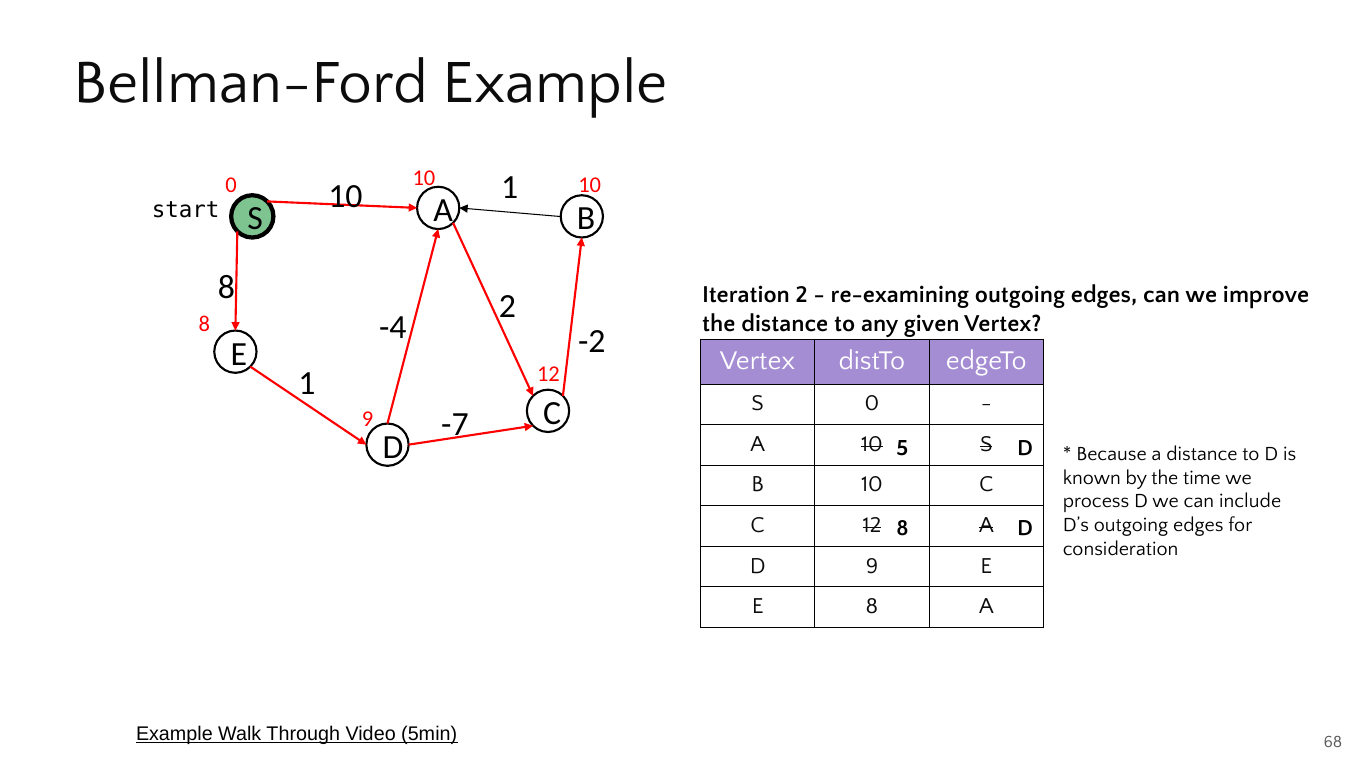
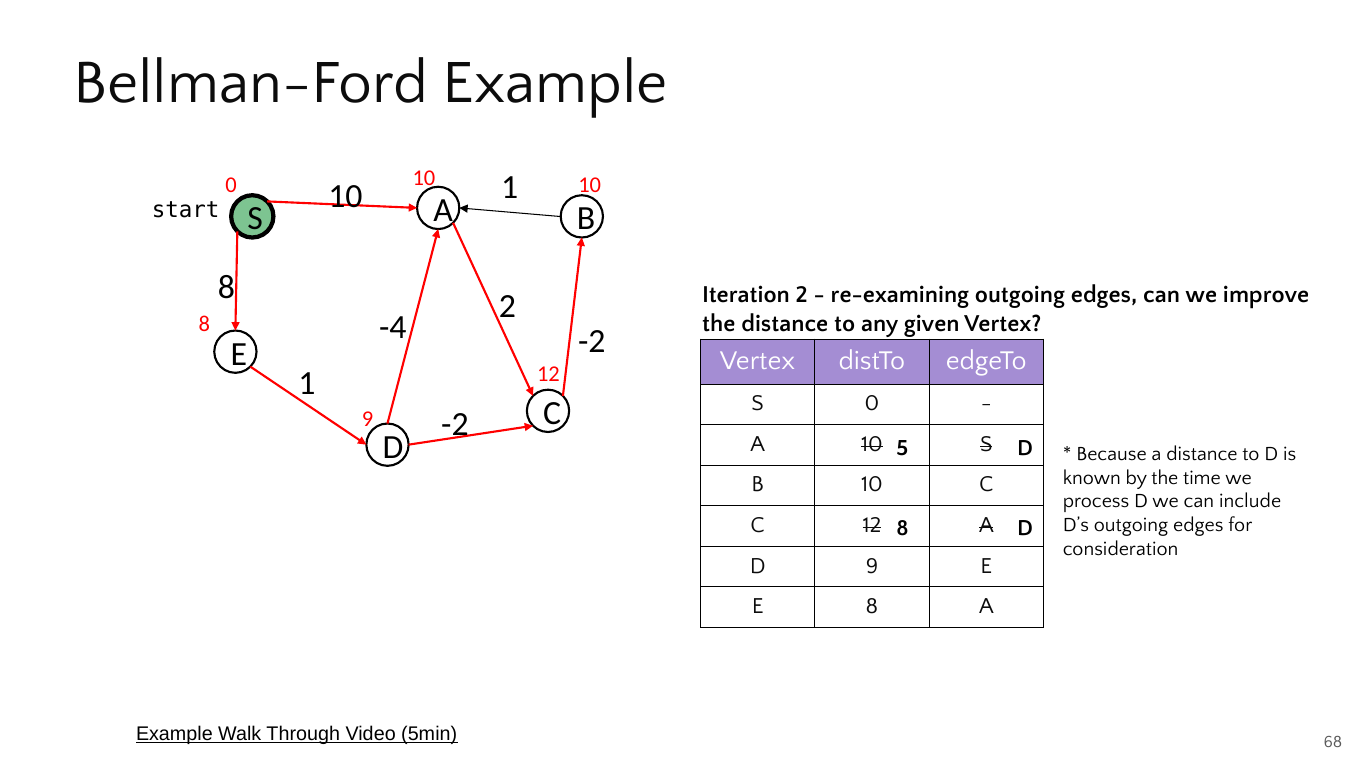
-7 at (455, 424): -7 -> -2
